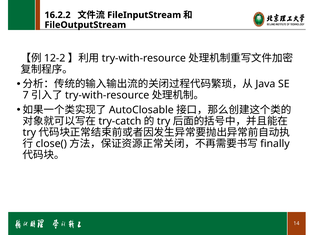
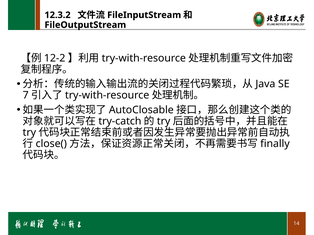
16.2.2: 16.2.2 -> 12.3.2
